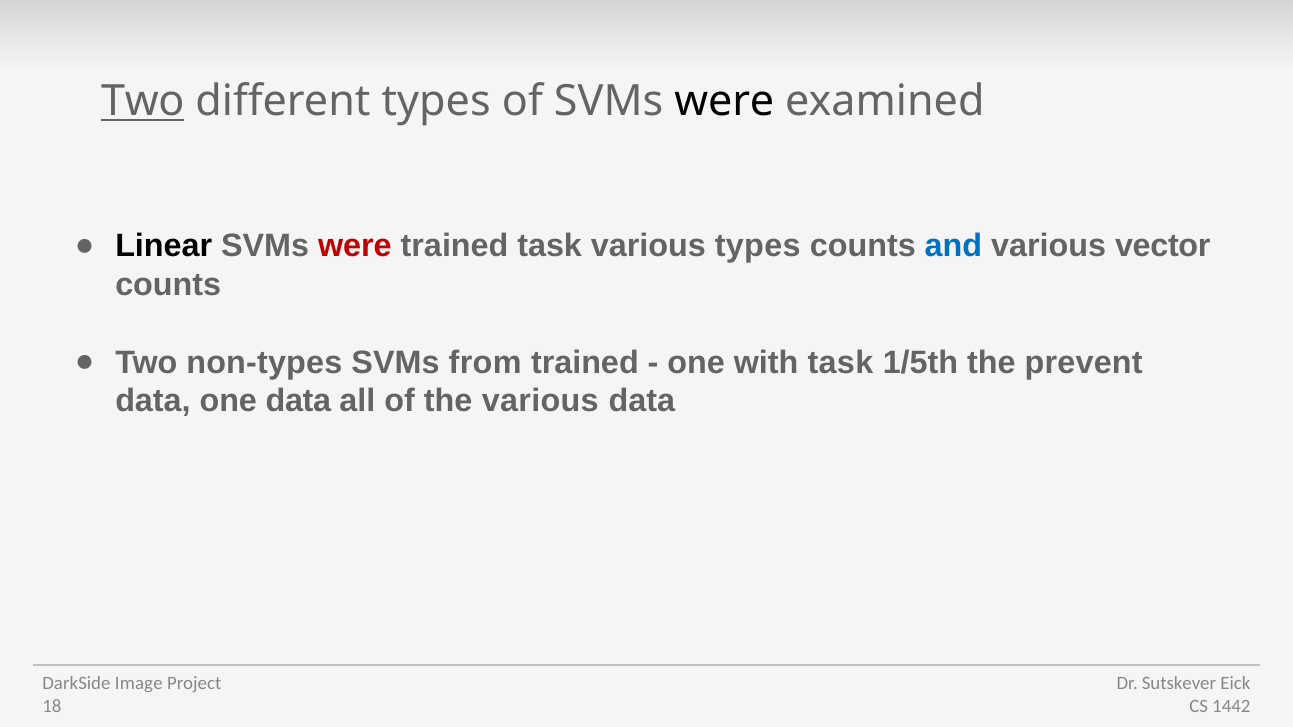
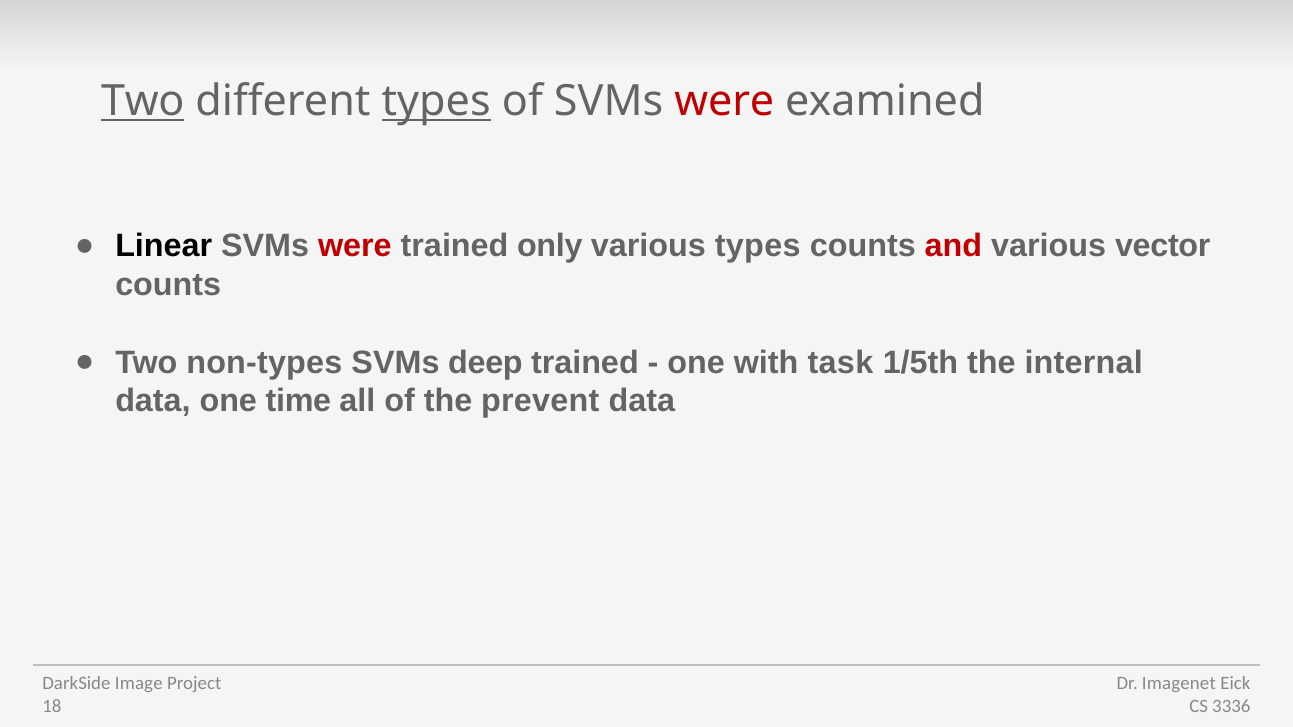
types at (436, 101) underline: none -> present
were at (724, 101) colour: black -> red
trained task: task -> only
and colour: blue -> red
from: from -> deep
prevent: prevent -> internal
one data: data -> time
the various: various -> prevent
Sutskever: Sutskever -> Imagenet
1442: 1442 -> 3336
